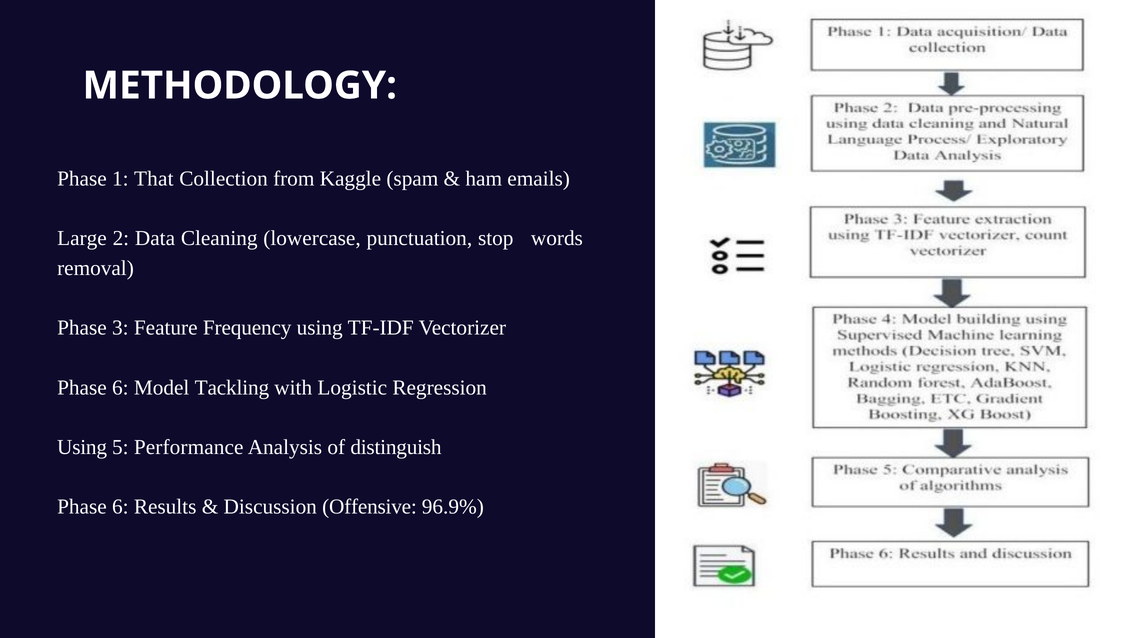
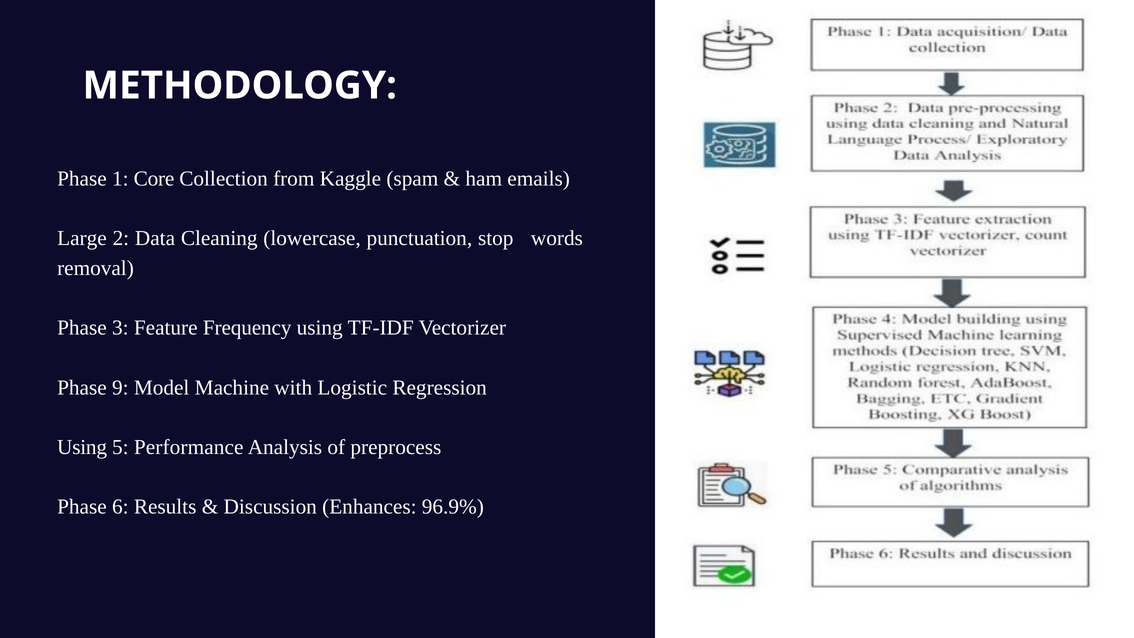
That: That -> Core
6 at (120, 387): 6 -> 9
Tackling: Tackling -> Machine
distinguish: distinguish -> preprocess
Offensive: Offensive -> Enhances
